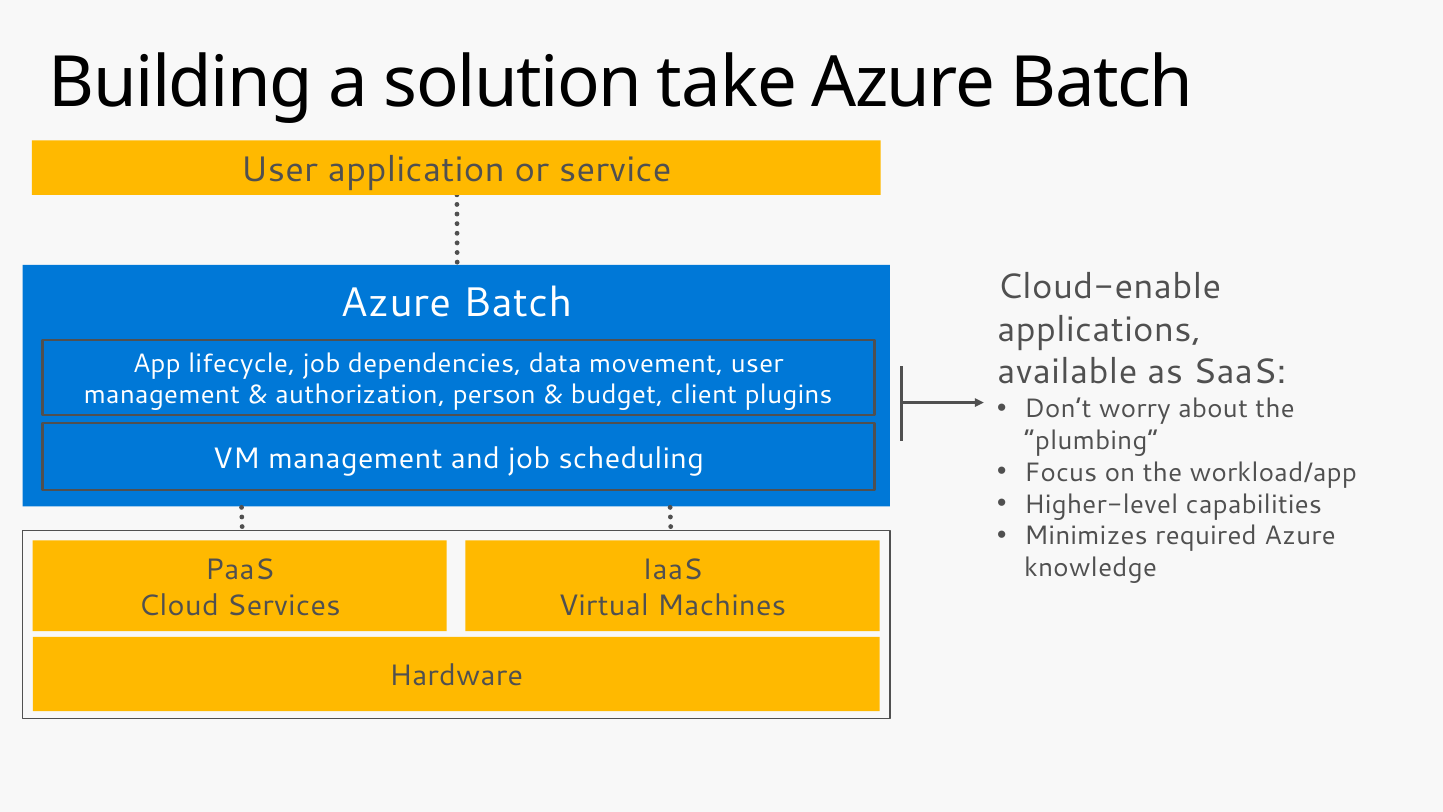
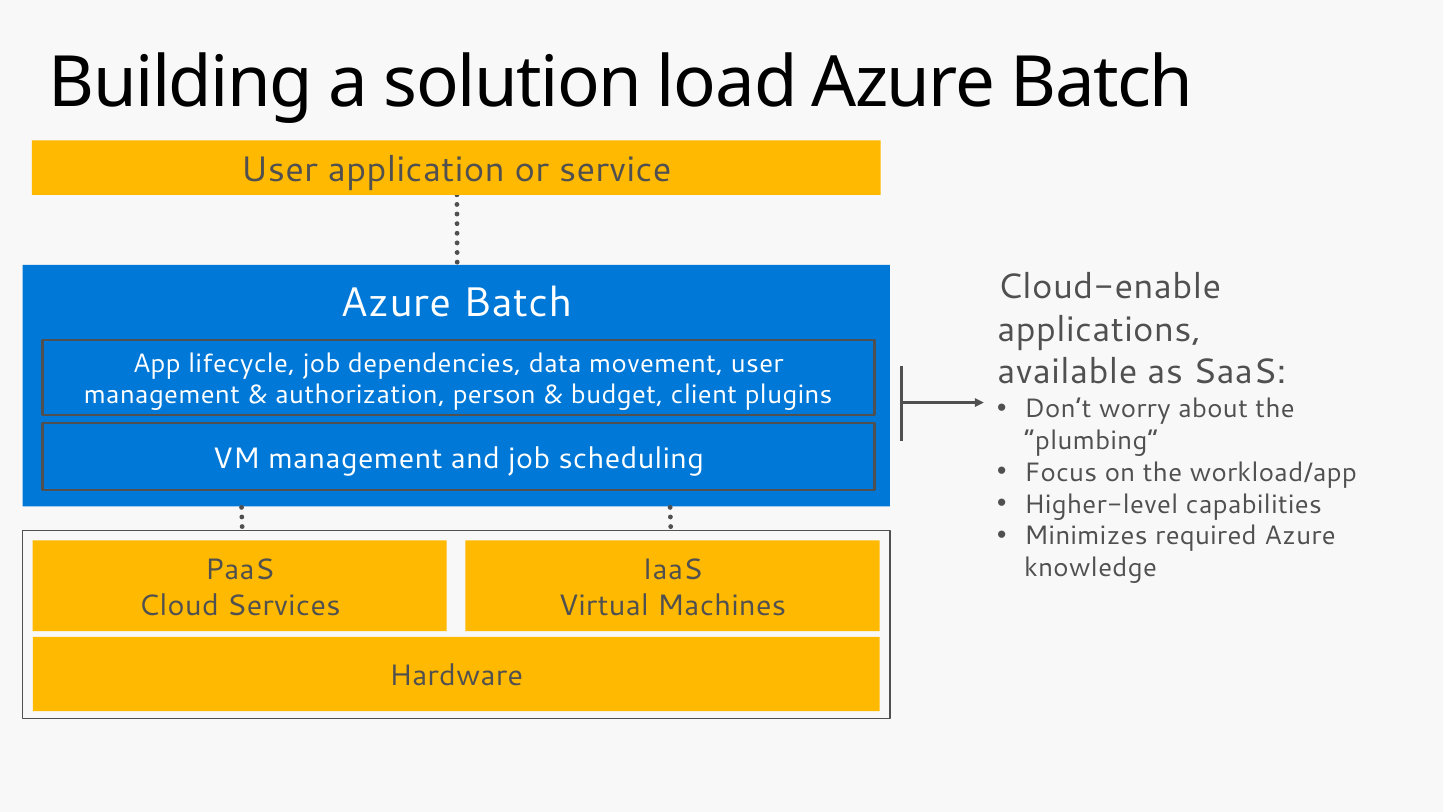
take: take -> load
